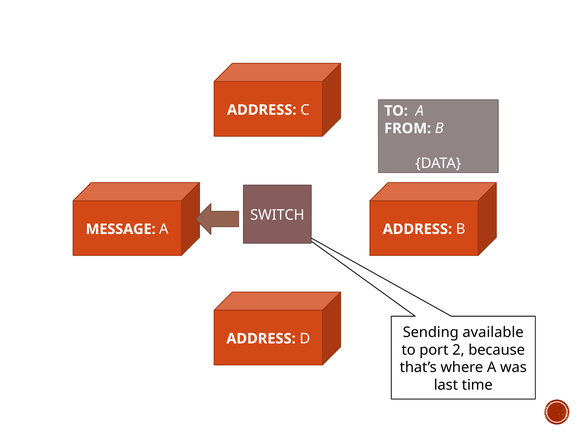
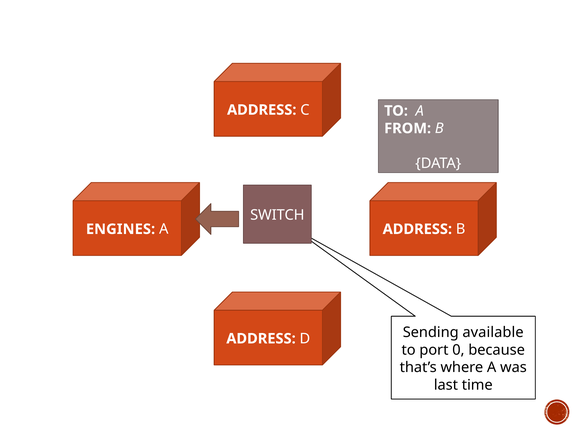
MESSAGE: MESSAGE -> ENGINES
2: 2 -> 0
